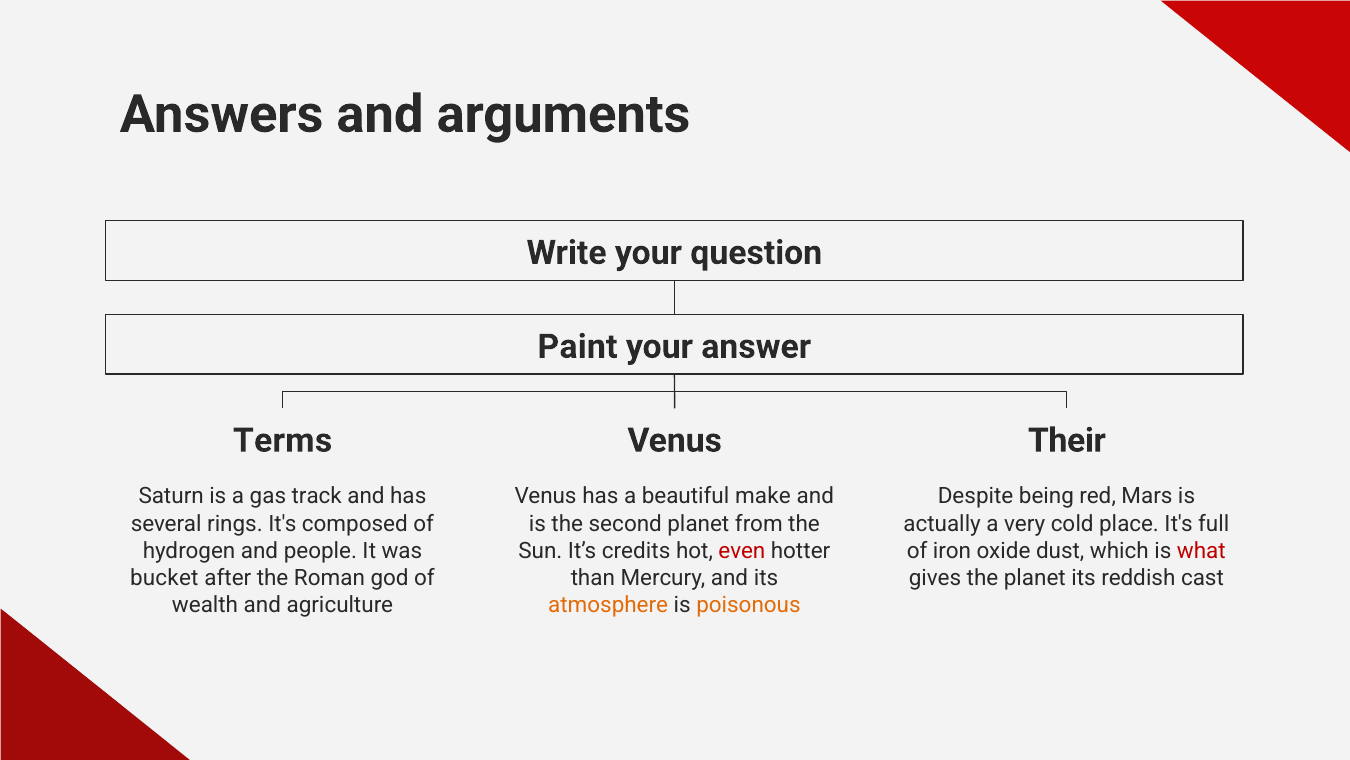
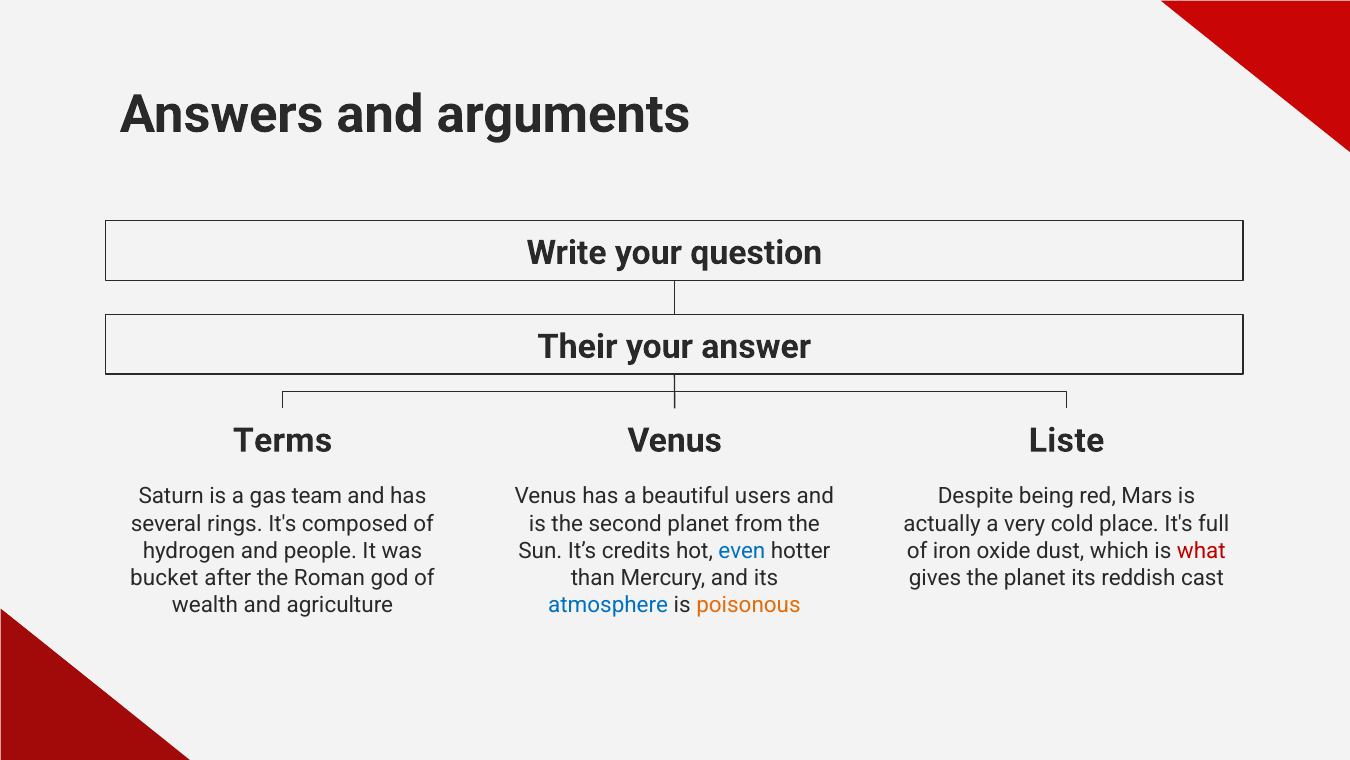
Paint: Paint -> Their
Their: Their -> Liste
track: track -> team
make: make -> users
even colour: red -> blue
atmosphere colour: orange -> blue
